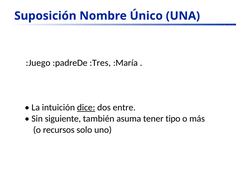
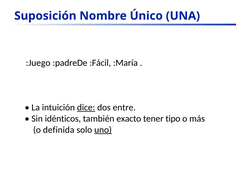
:Tres: :Tres -> :Fácil
siguiente: siguiente -> idénticos
asuma: asuma -> exacto
recursos: recursos -> definida
uno underline: none -> present
